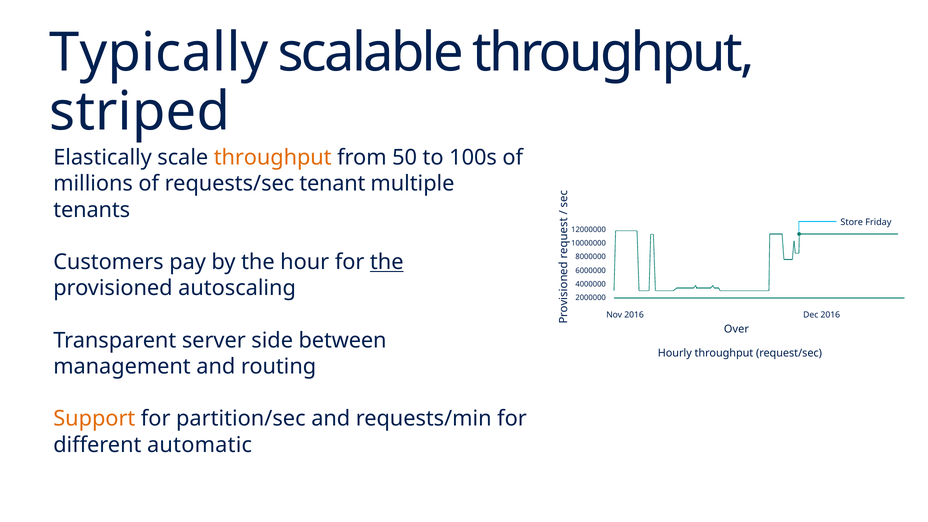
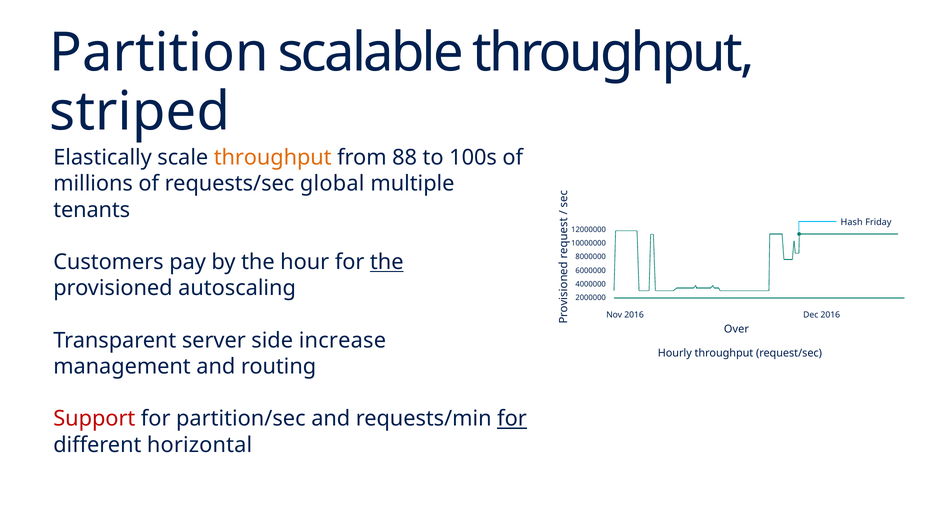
Typically: Typically -> Partition
50: 50 -> 88
tenant: tenant -> global
Store: Store -> Hash
between: between -> increase
Support colour: orange -> red
for at (512, 419) underline: none -> present
automatic: automatic -> horizontal
